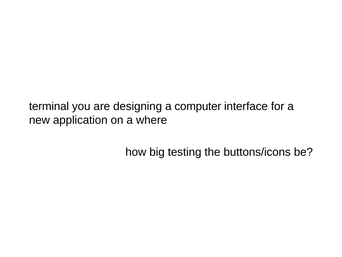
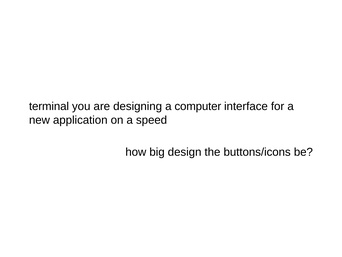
where: where -> speed
testing: testing -> design
